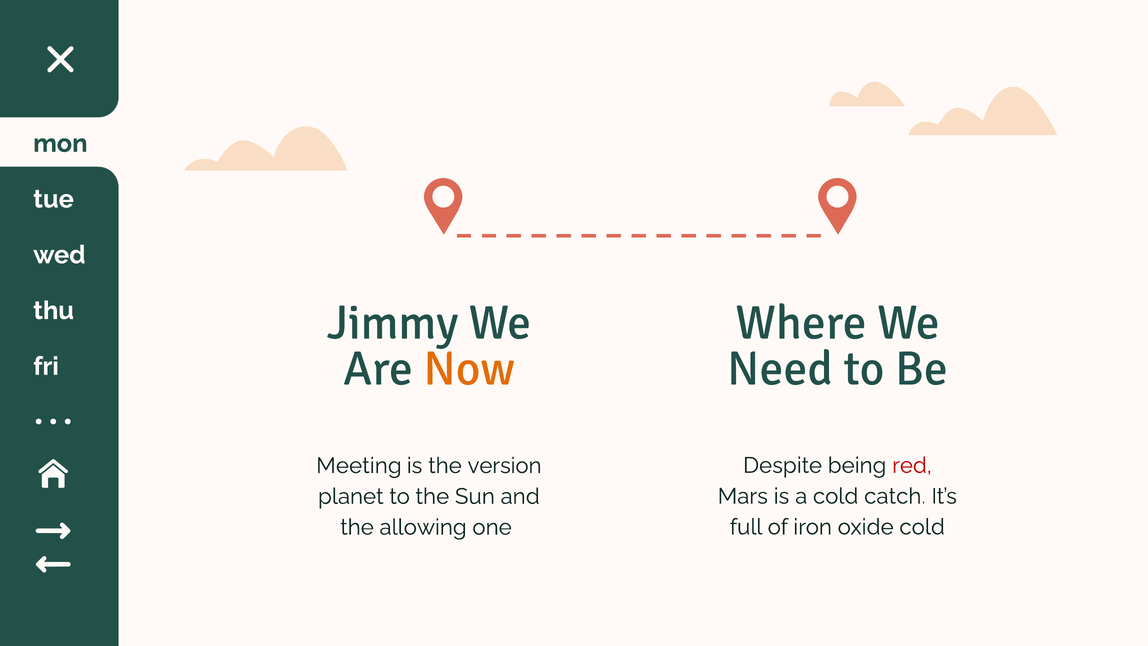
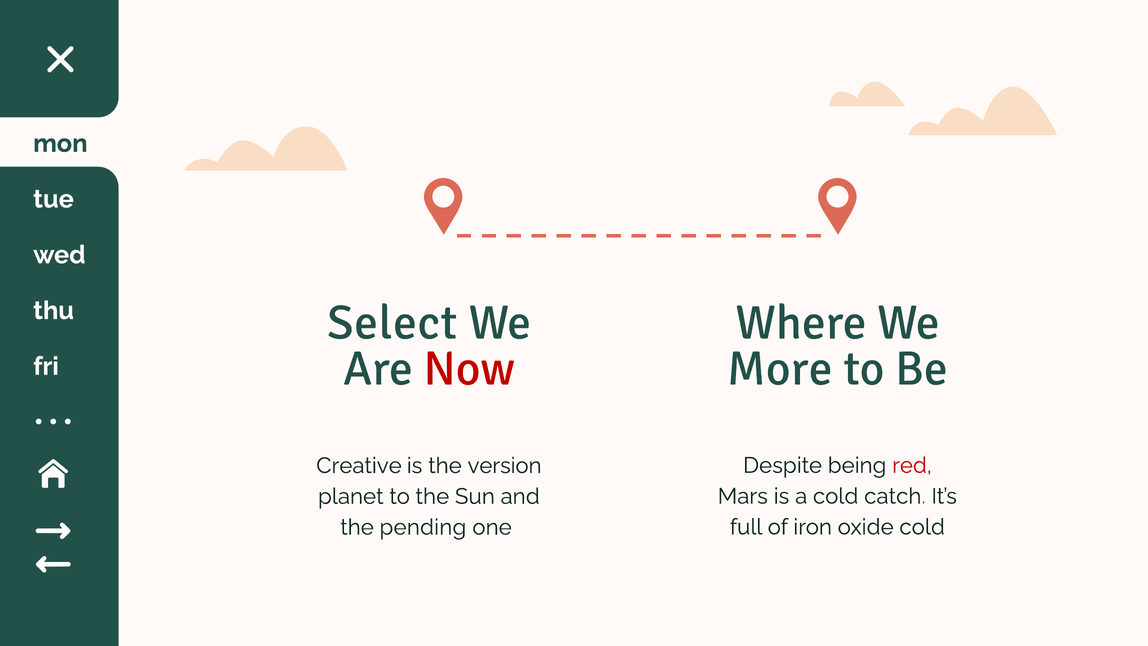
Jimmy: Jimmy -> Select
Now colour: orange -> red
Need: Need -> More
Meeting: Meeting -> Creative
allowing: allowing -> pending
